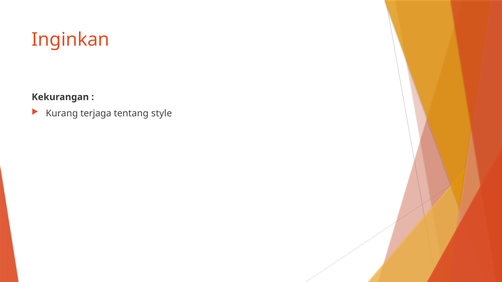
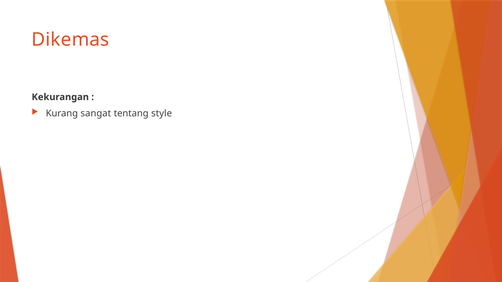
Inginkan: Inginkan -> Dikemas
terjaga: terjaga -> sangat
